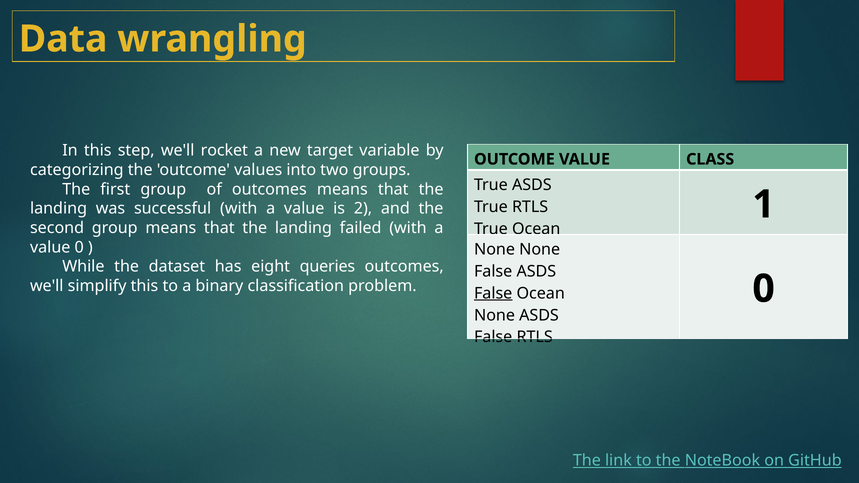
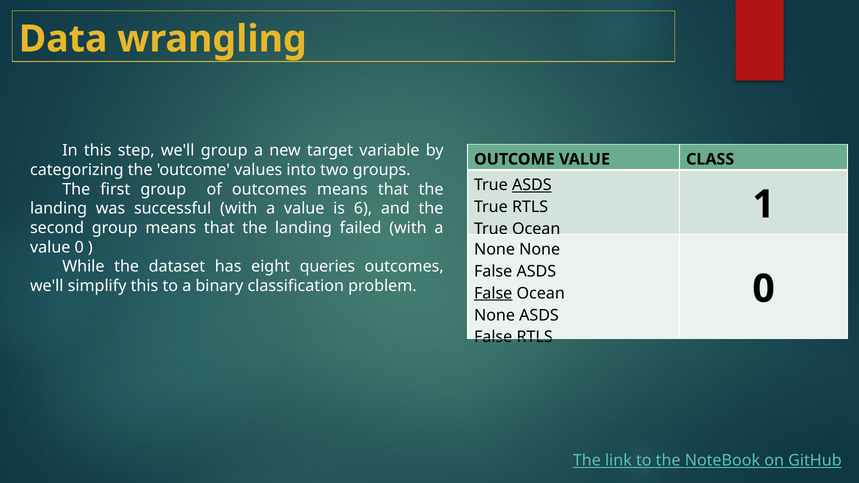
we'll rocket: rocket -> group
ASDS at (532, 185) underline: none -> present
2: 2 -> 6
